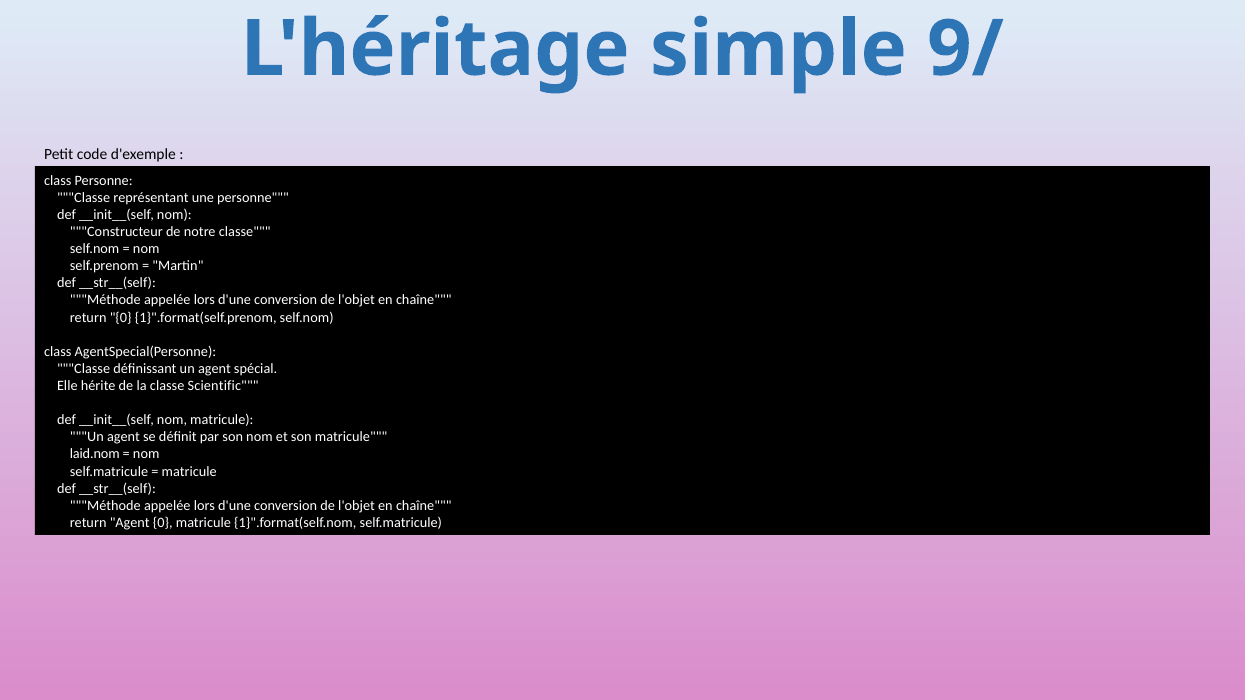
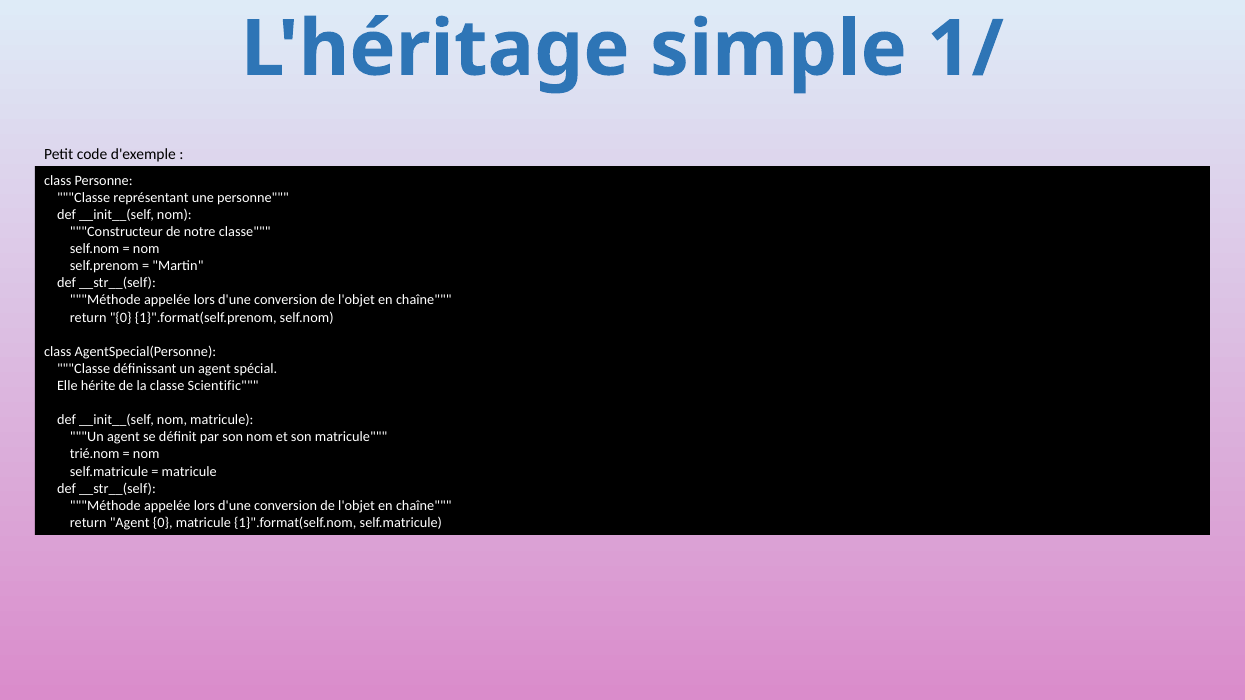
9/: 9/ -> 1/
laid.nom: laid.nom -> trié.nom
